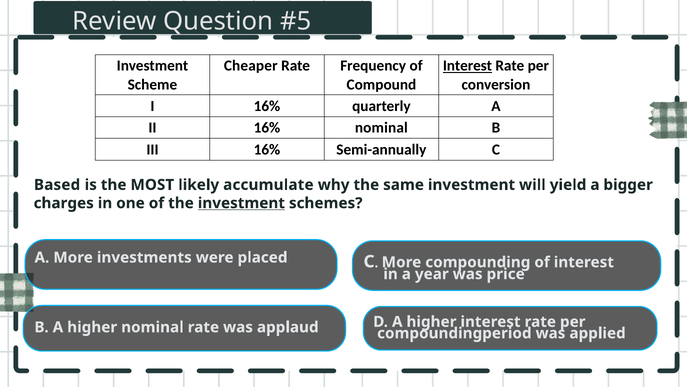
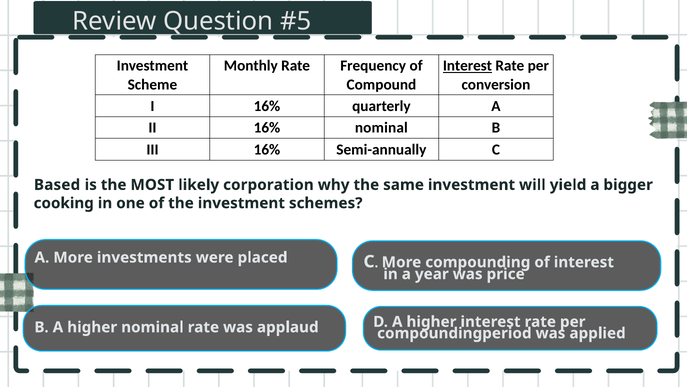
Cheaper: Cheaper -> Monthly
accumulate: accumulate -> corporation
charges: charges -> cooking
investment at (241, 203) underline: present -> none
